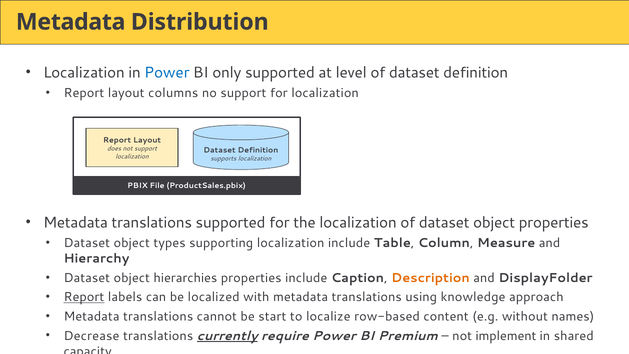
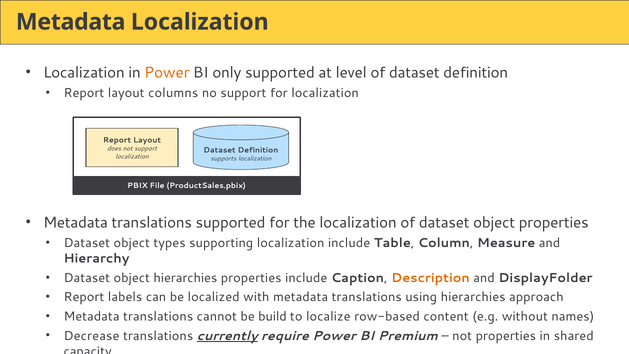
Metadata Distribution: Distribution -> Localization
Power at (167, 72) colour: blue -> orange
Report at (84, 297) underline: present -> none
using knowledge: knowledge -> hierarchies
start: start -> build
not implement: implement -> properties
